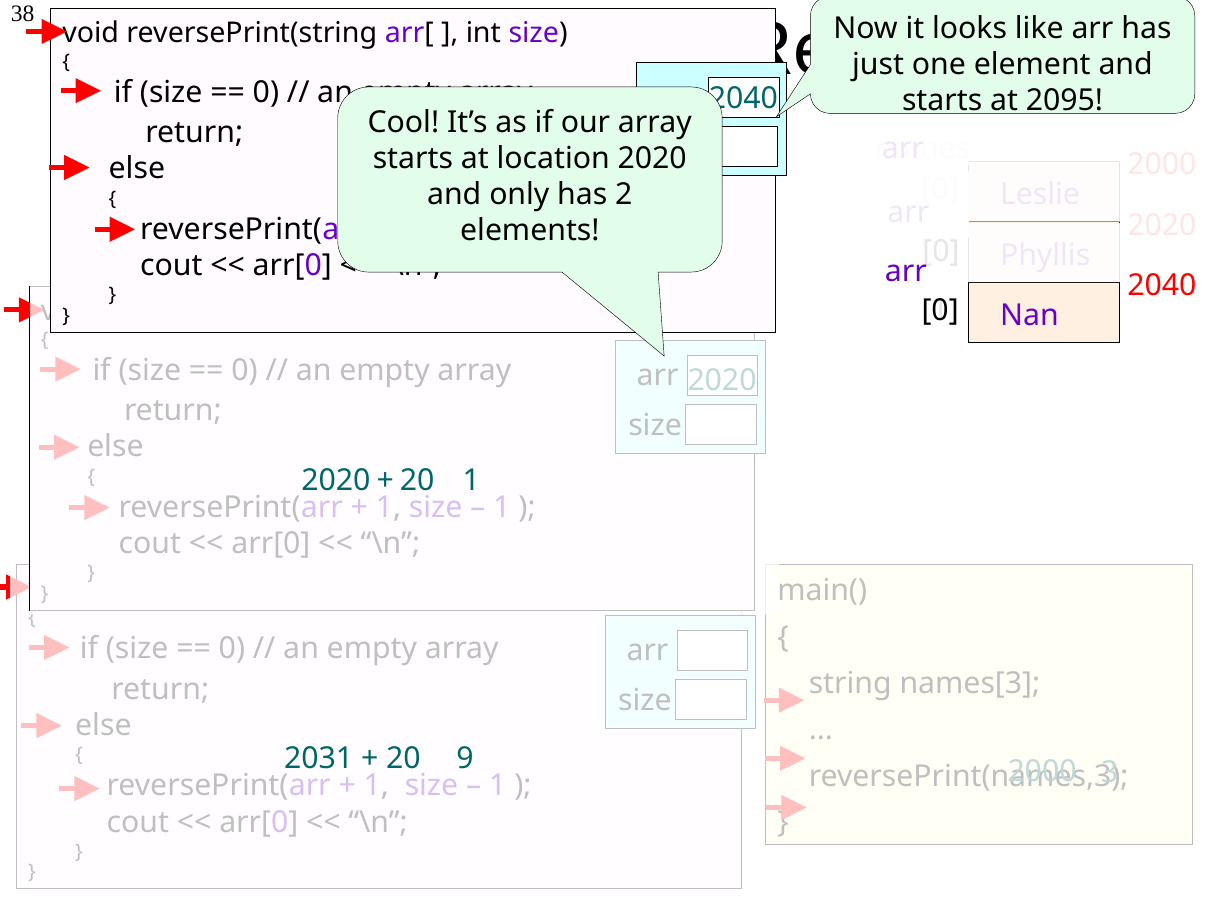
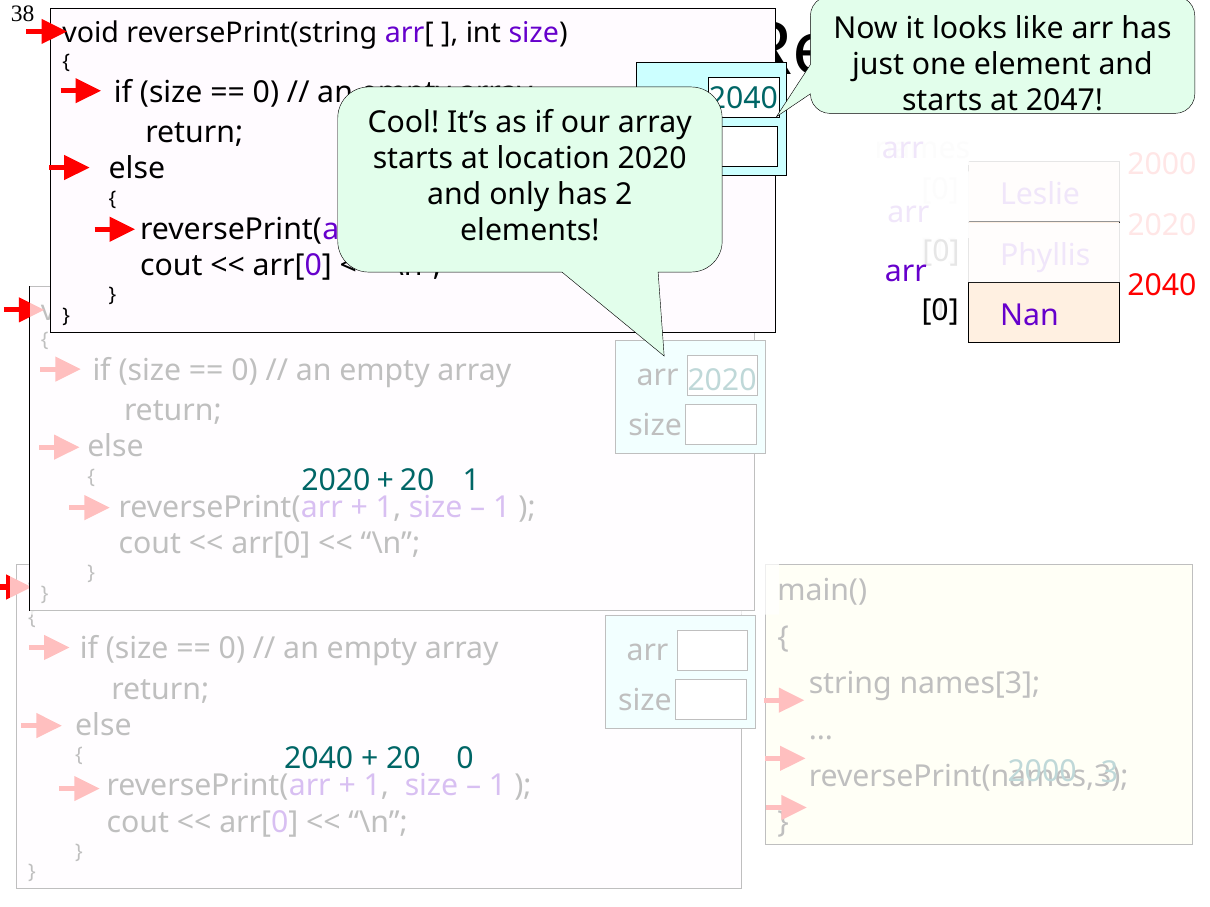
2095: 2095 -> 2047
2031 at (319, 759): 2031 -> 2040
20 9: 9 -> 0
